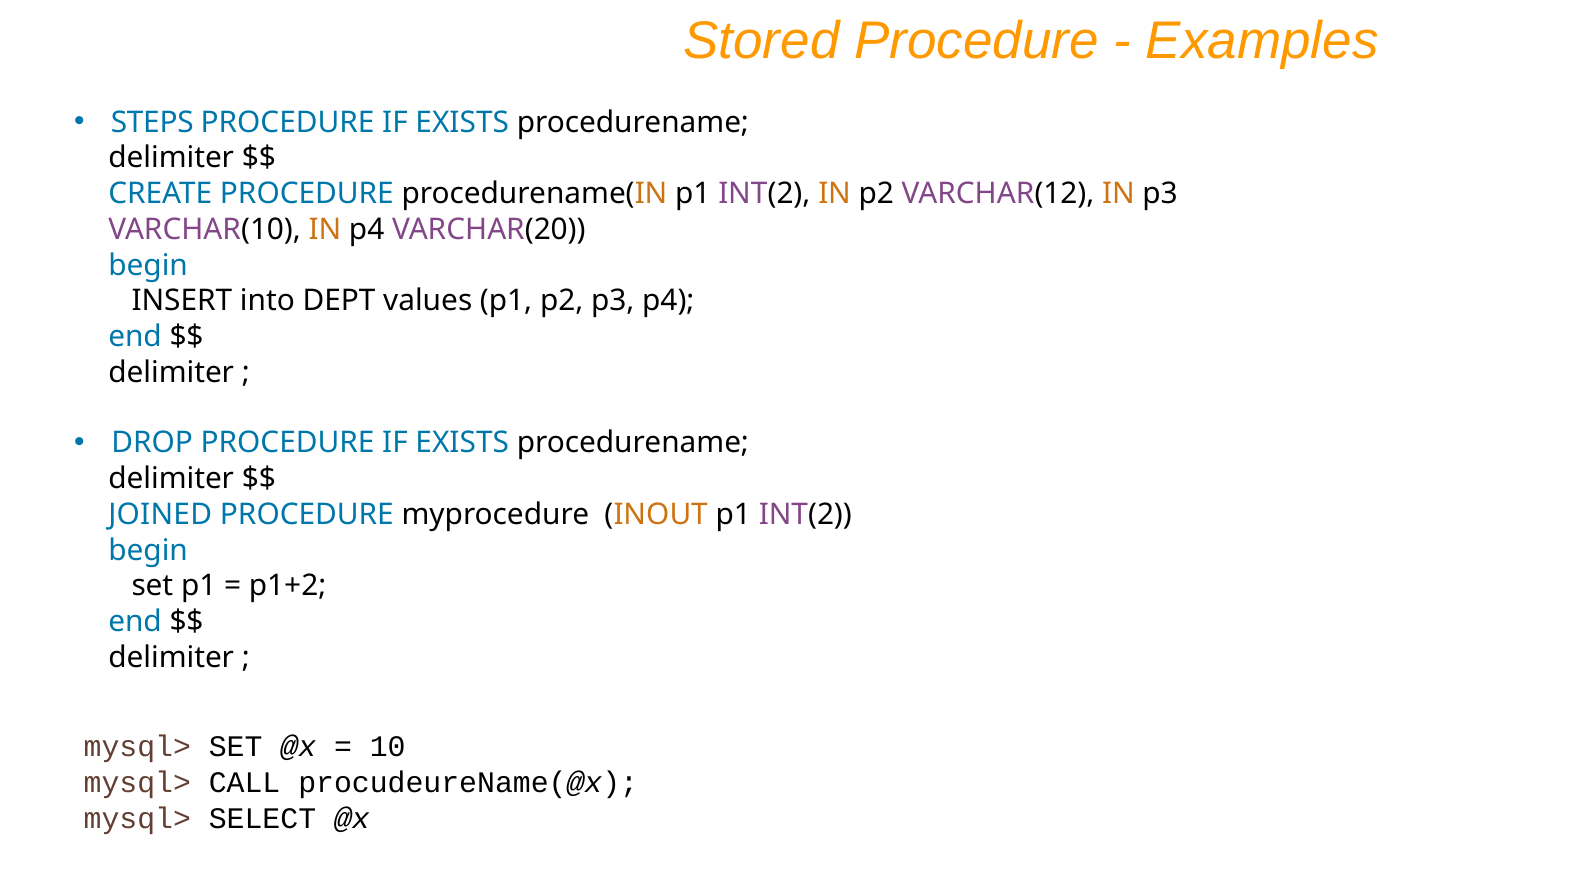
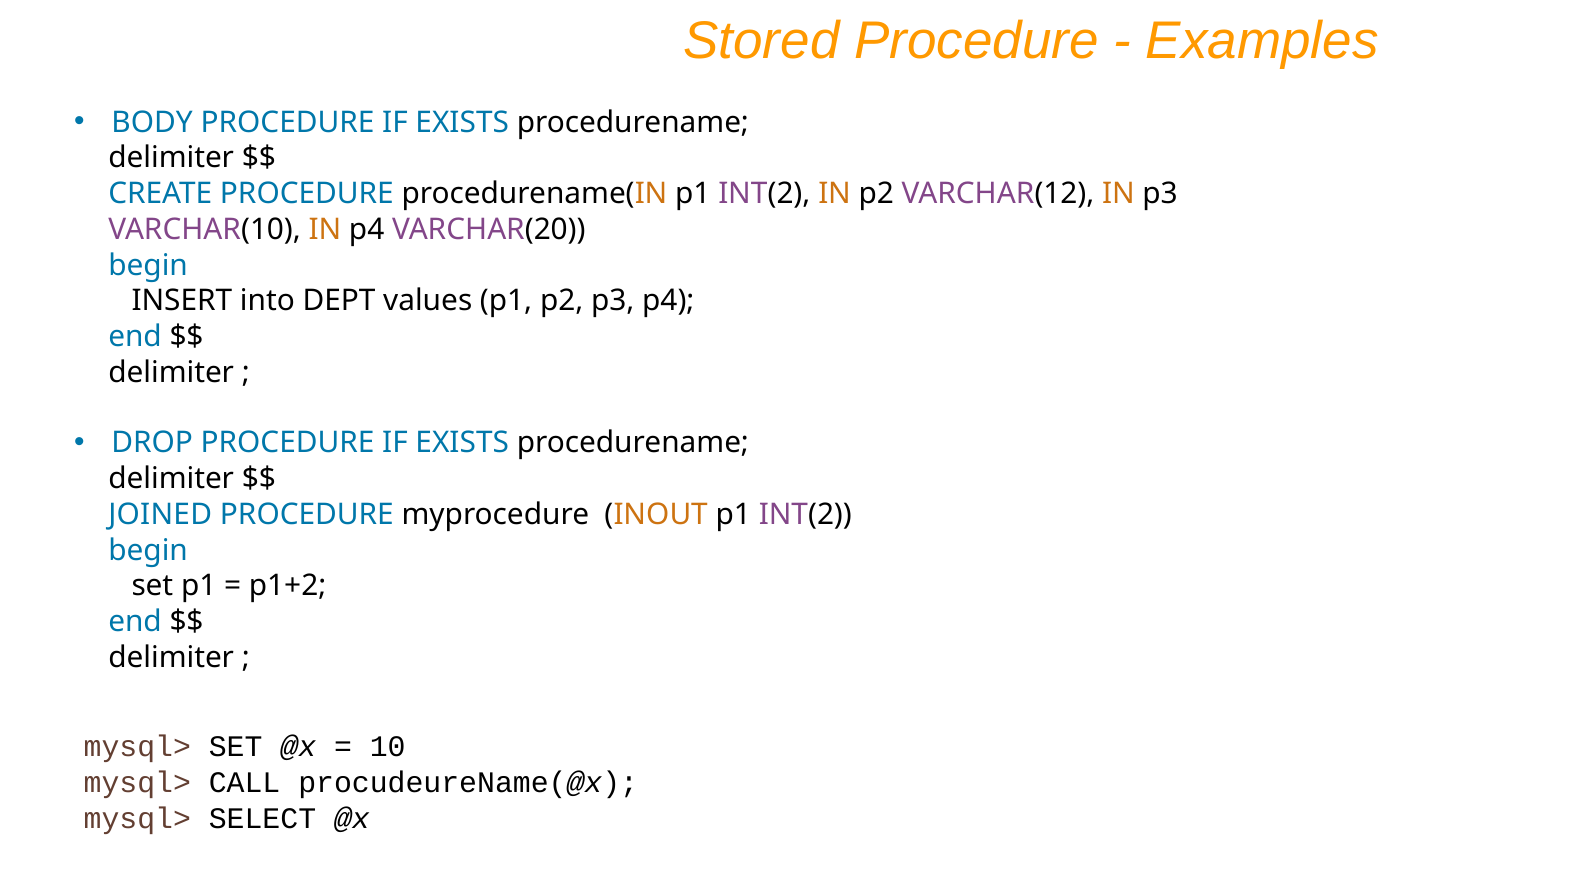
STEPS: STEPS -> BODY
